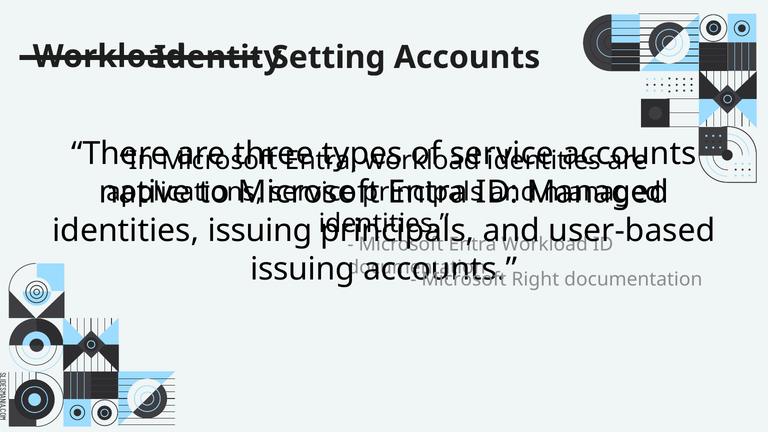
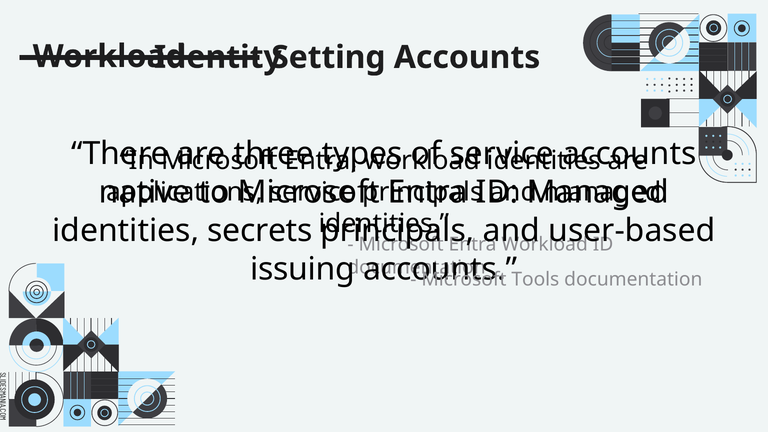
identities issuing: issuing -> secrets
Right: Right -> Tools
